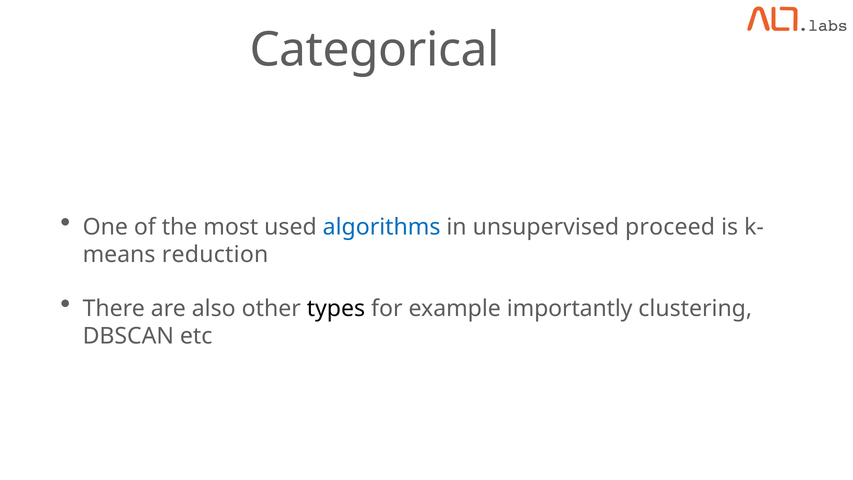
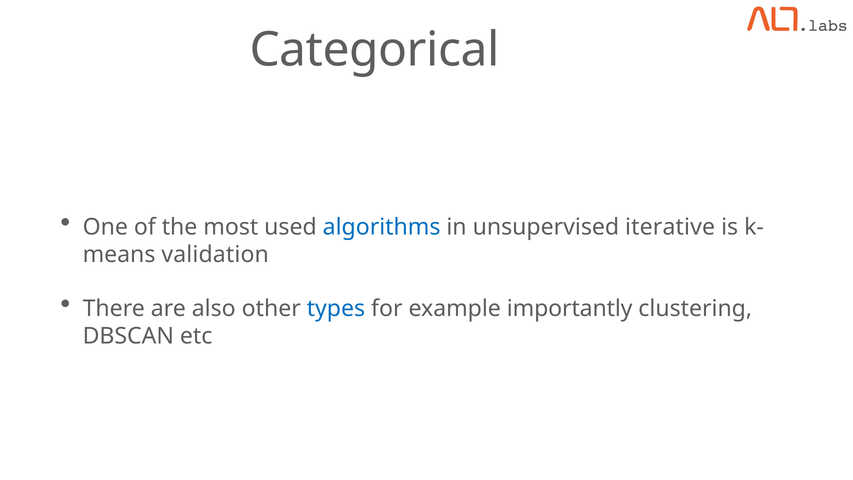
proceed: proceed -> iterative
reduction: reduction -> validation
types colour: black -> blue
